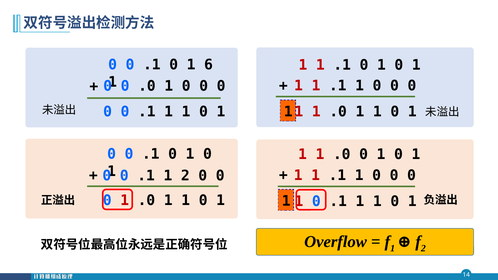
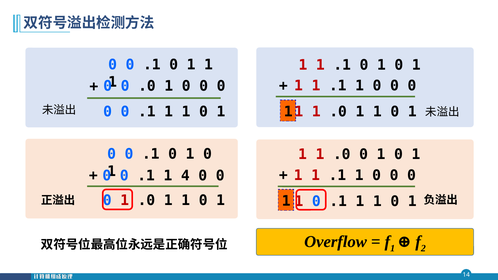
.1 0 1 6: 6 -> 1
1 2: 2 -> 4
